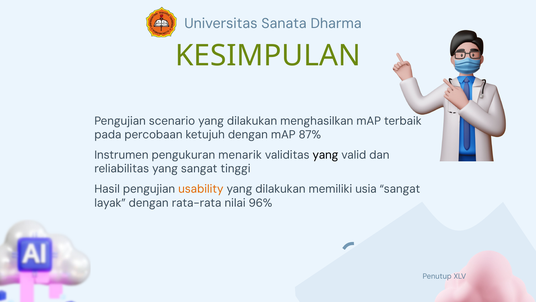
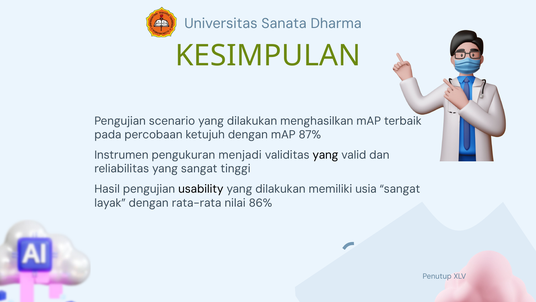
menarik: menarik -> menjadi
usability colour: orange -> black
96%: 96% -> 86%
